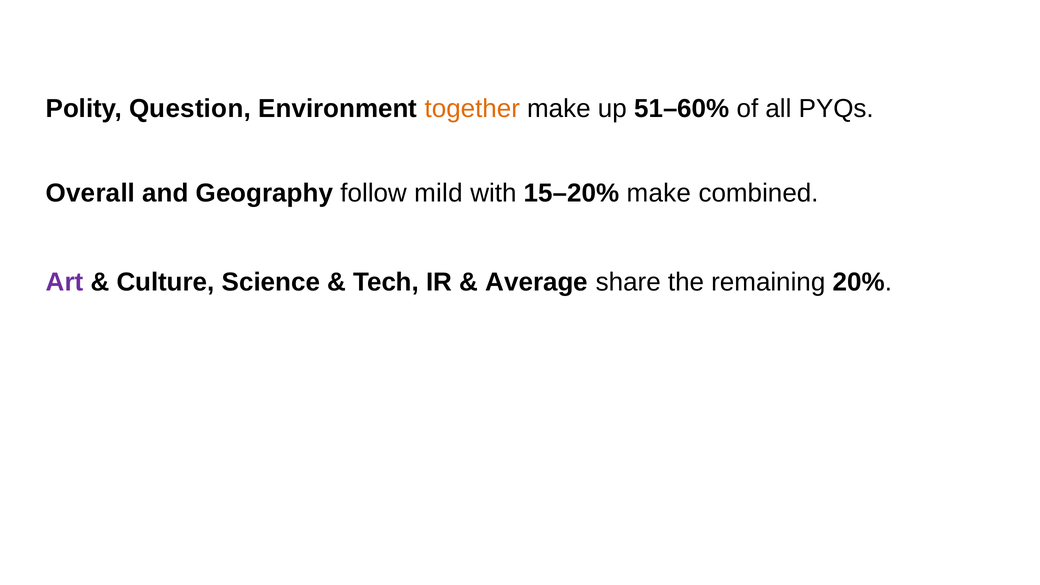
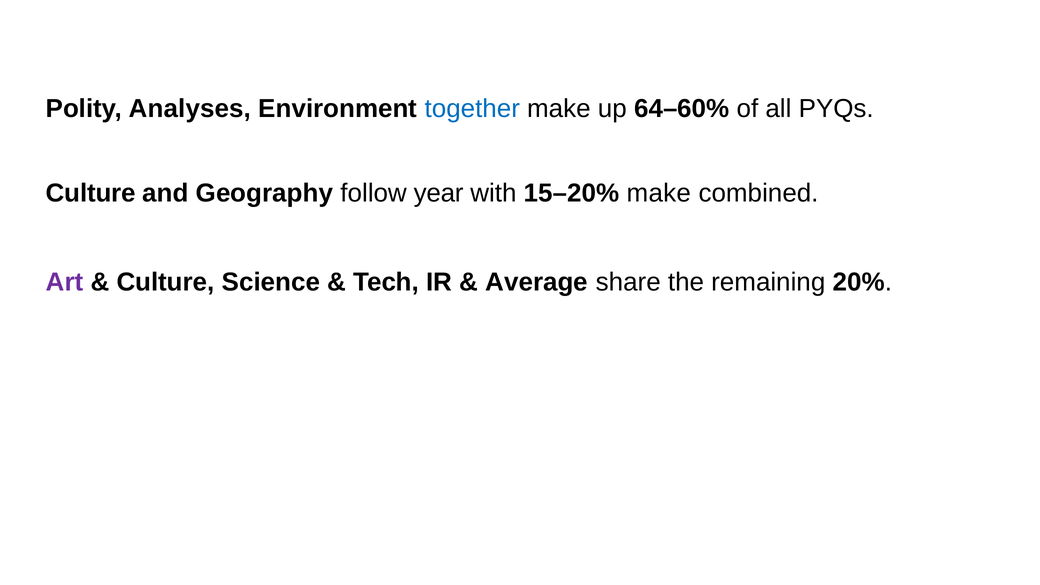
Question: Question -> Analyses
together colour: orange -> blue
51–60%: 51–60% -> 64–60%
Overall at (90, 193): Overall -> Culture
mild: mild -> year
